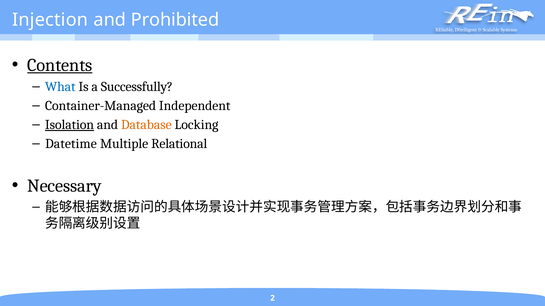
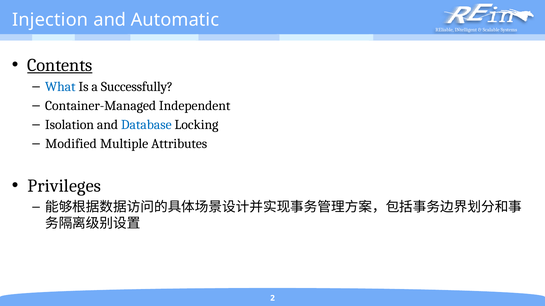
Prohibited: Prohibited -> Automatic
Isolation underline: present -> none
Database colour: orange -> blue
Datetime: Datetime -> Modified
Relational: Relational -> Attributes
Necessary: Necessary -> Privileges
